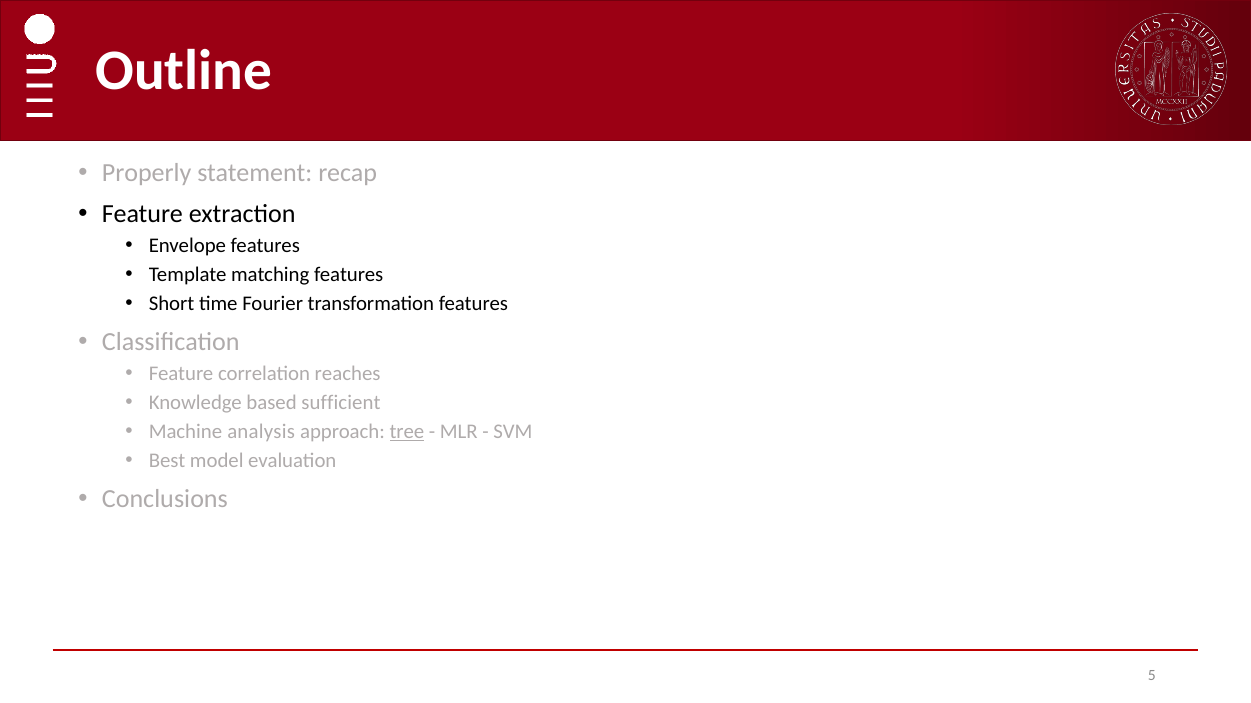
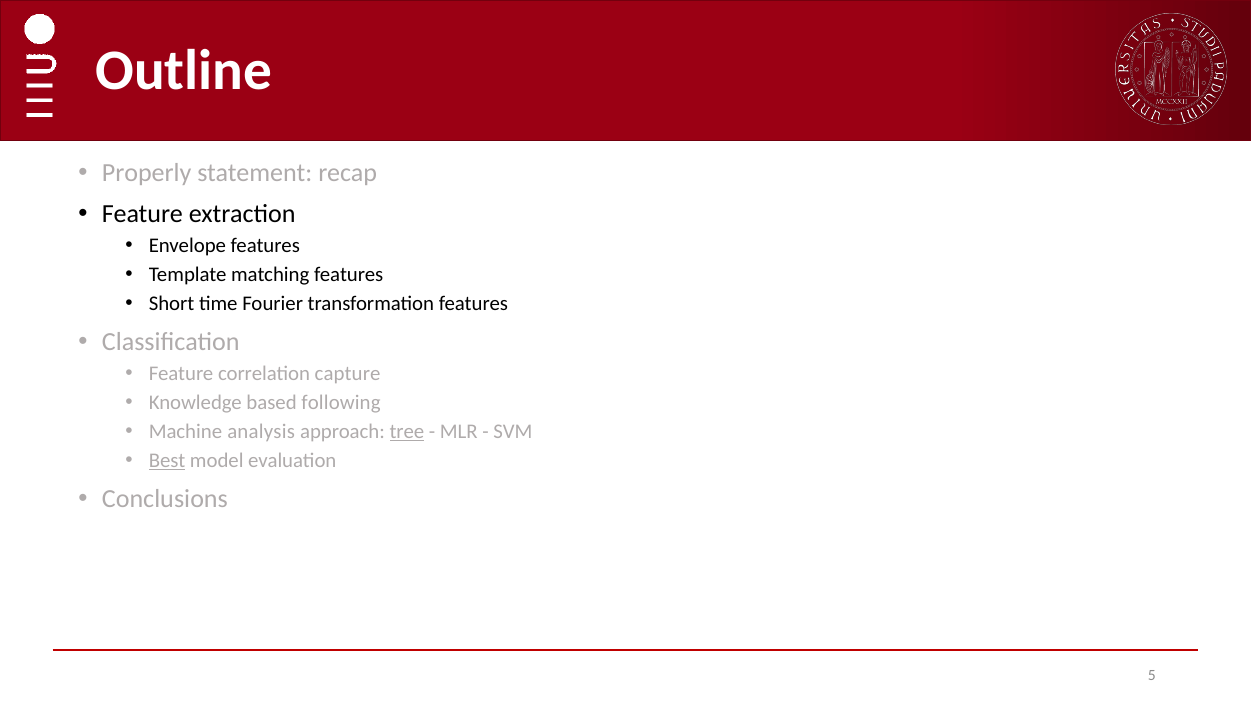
reaches: reaches -> capture
sufficient: sufficient -> following
Best underline: none -> present
